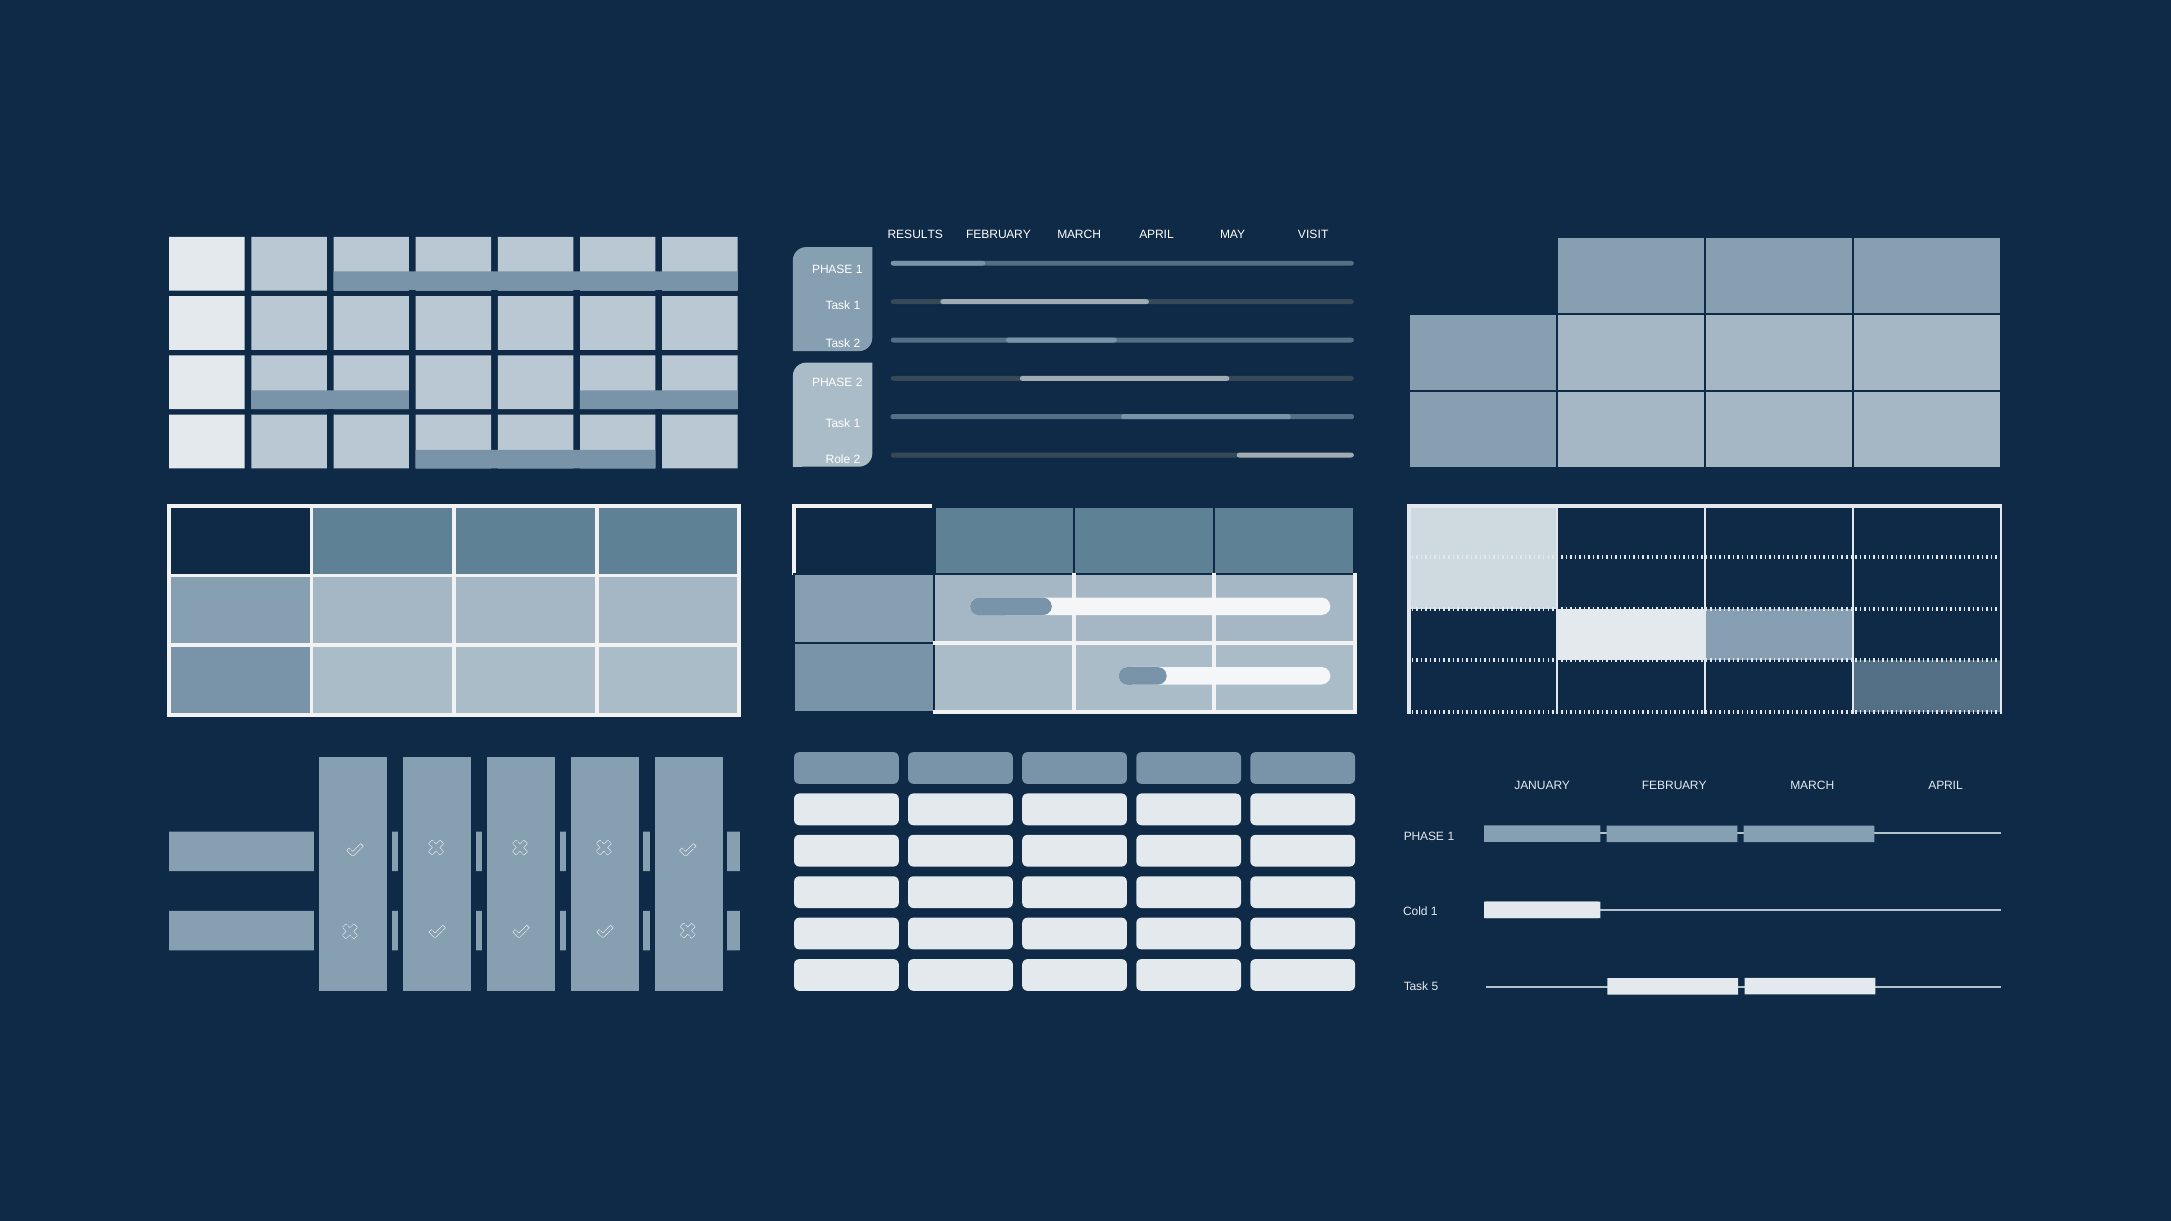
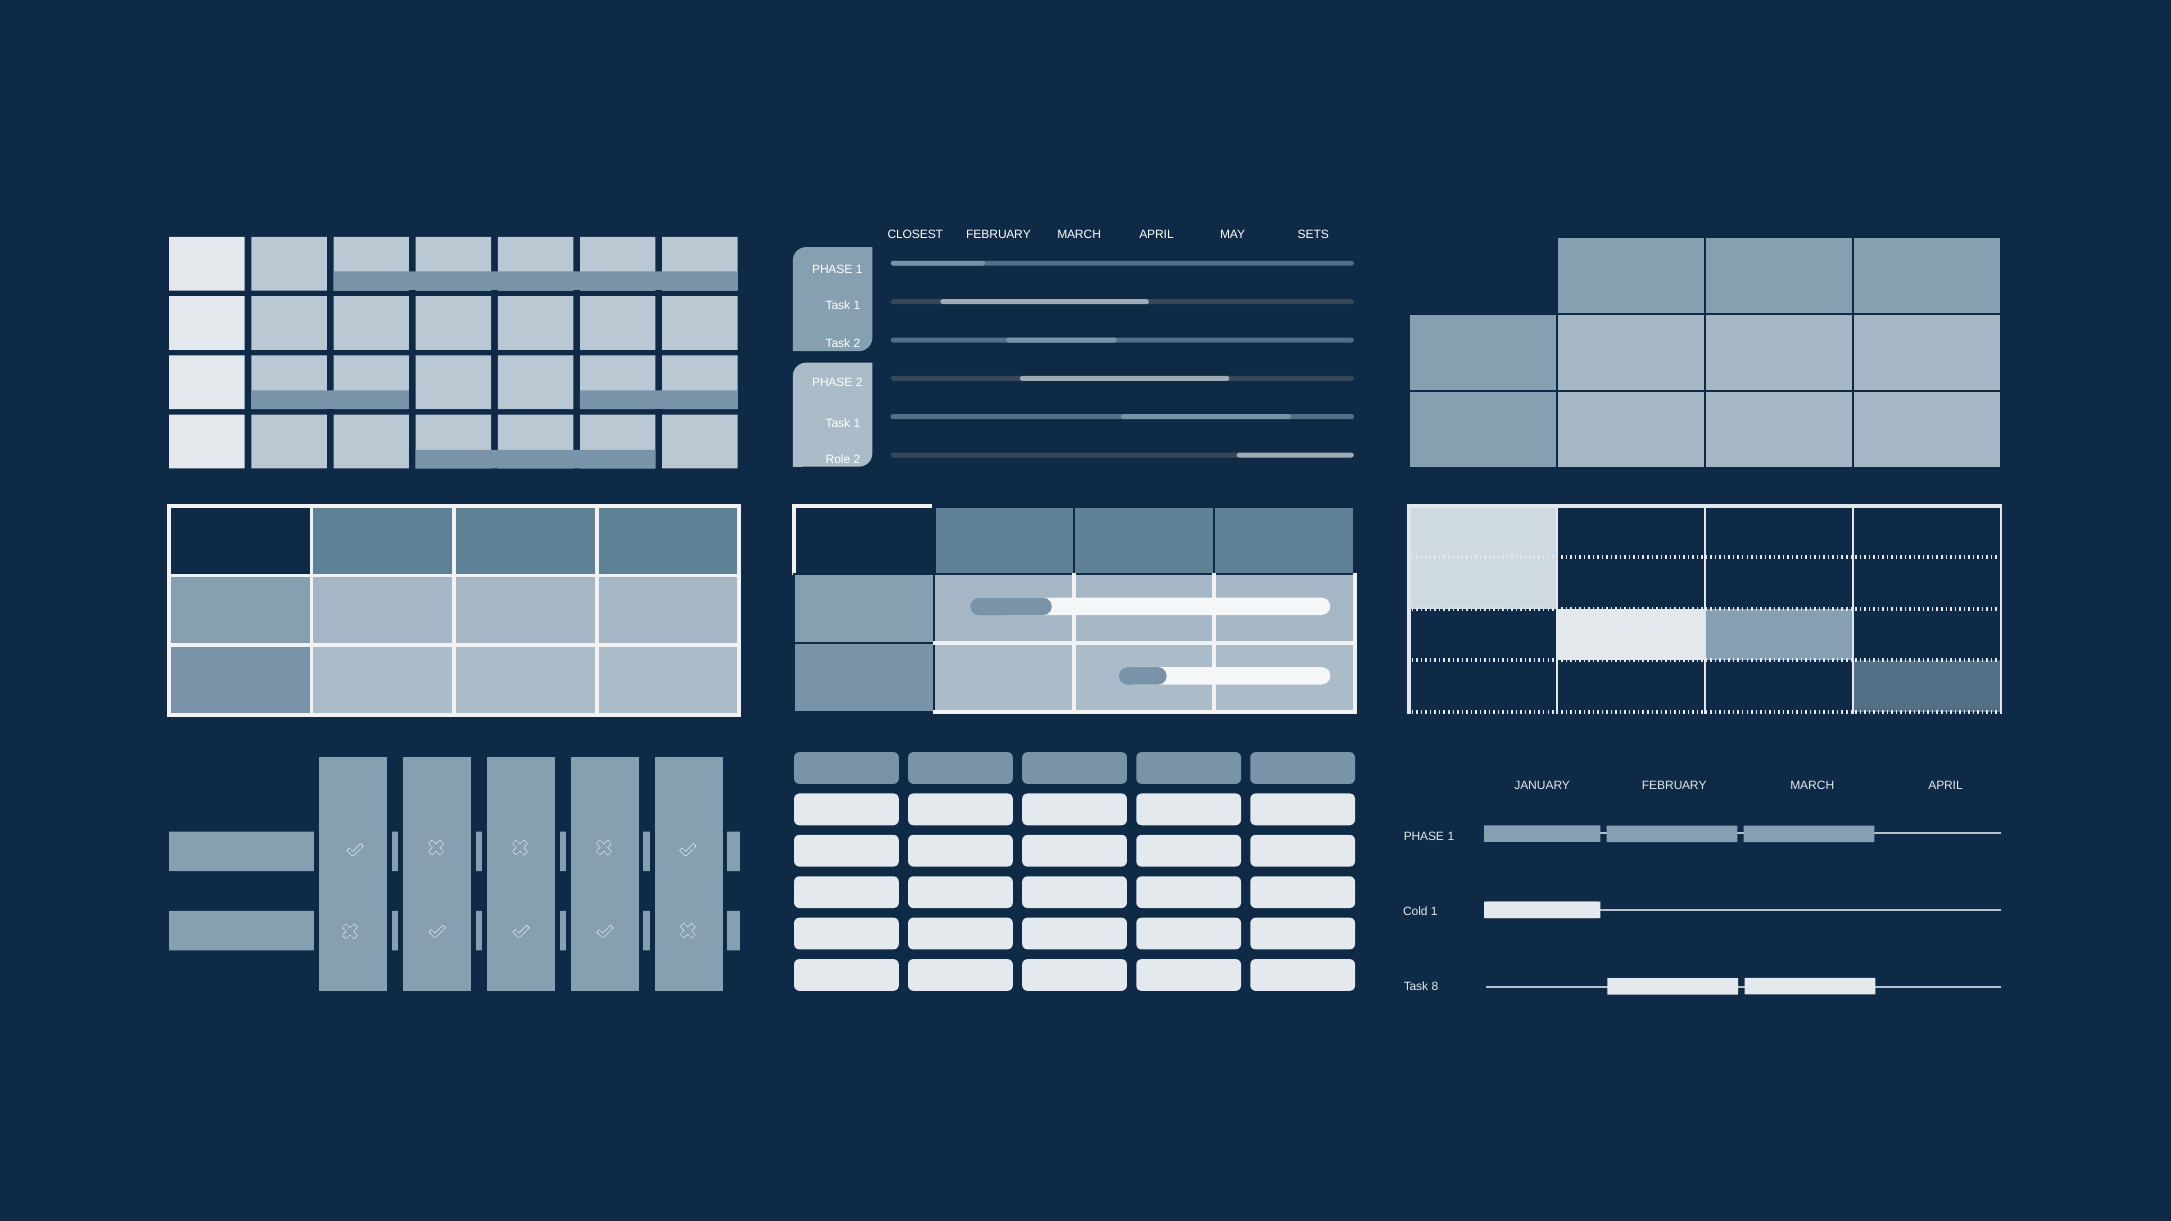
RESULTS: RESULTS -> CLOSEST
VISIT: VISIT -> SETS
5: 5 -> 8
